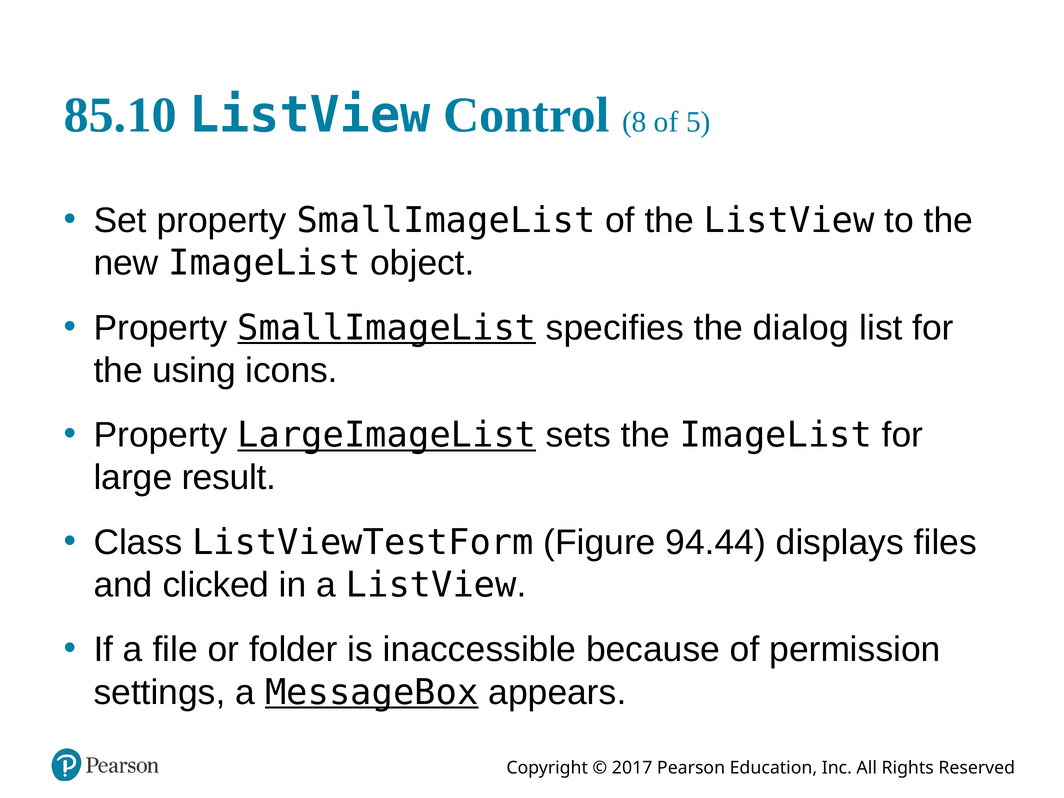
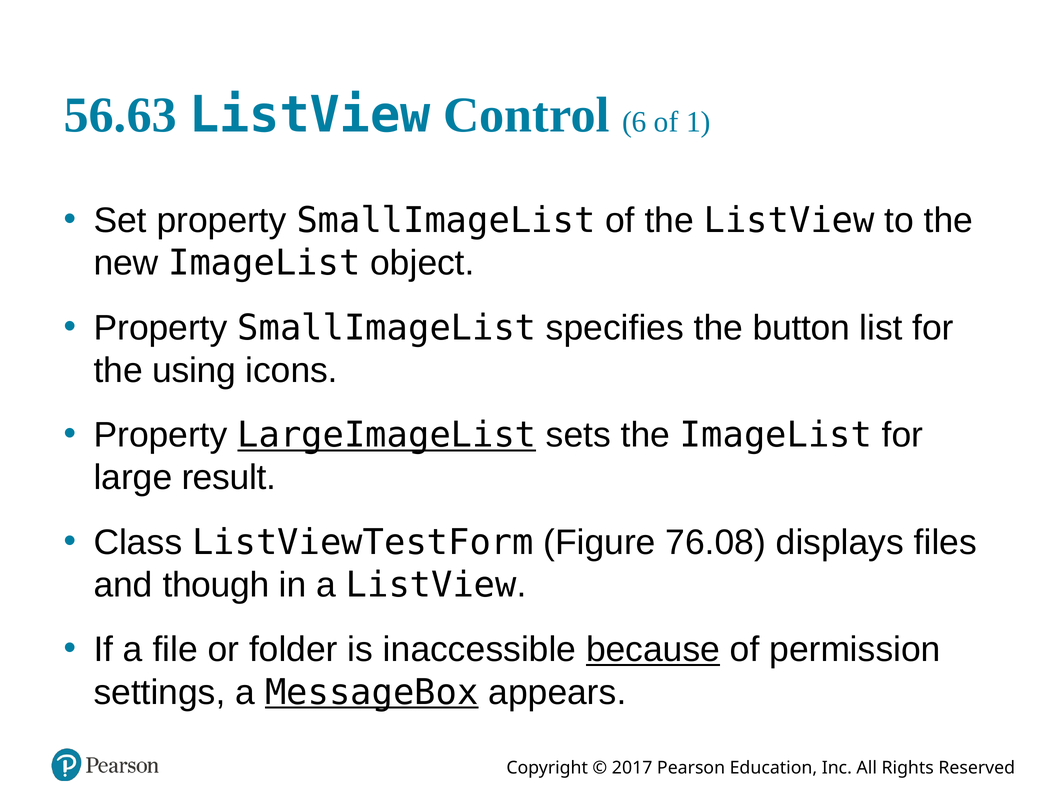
85.10: 85.10 -> 56.63
8: 8 -> 6
5: 5 -> 1
SmallImageList at (387, 328) underline: present -> none
dialog: dialog -> button
94.44: 94.44 -> 76.08
clicked: clicked -> though
because underline: none -> present
